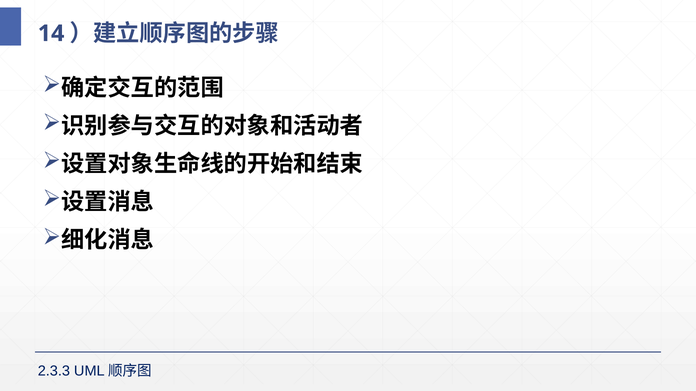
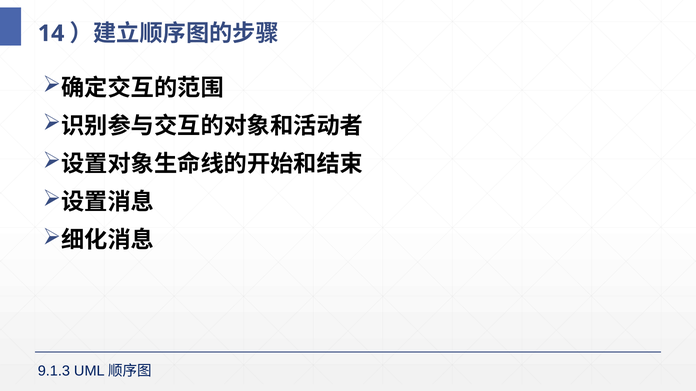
2.3.3: 2.3.3 -> 9.1.3
